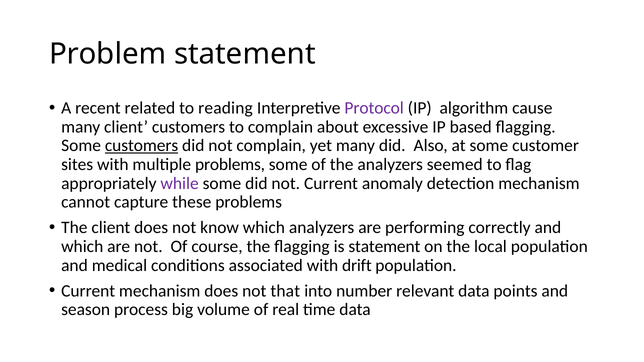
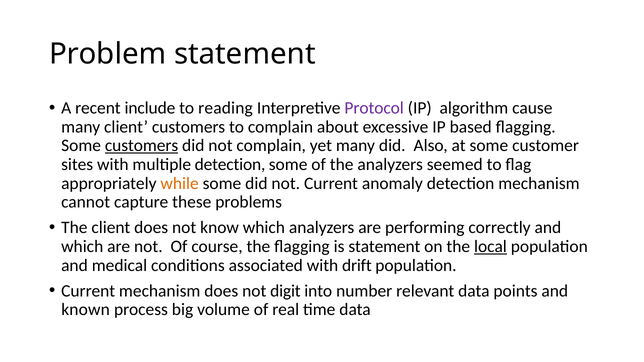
related: related -> include
multiple problems: problems -> detection
while colour: purple -> orange
local underline: none -> present
that: that -> digit
season: season -> known
